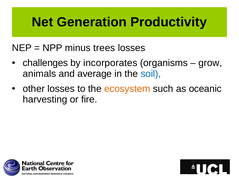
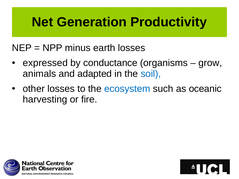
trees: trees -> earth
challenges: challenges -> expressed
incorporates: incorporates -> conductance
average: average -> adapted
ecosystem colour: orange -> blue
